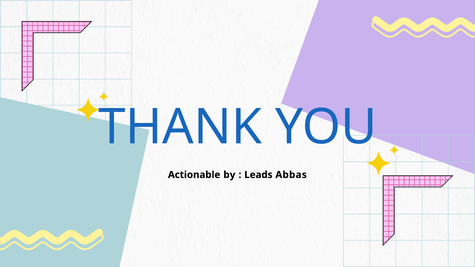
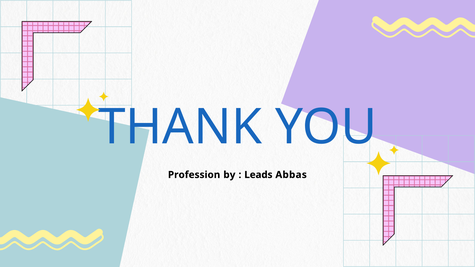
Actionable: Actionable -> Profession
